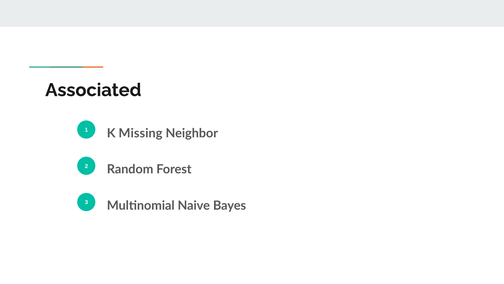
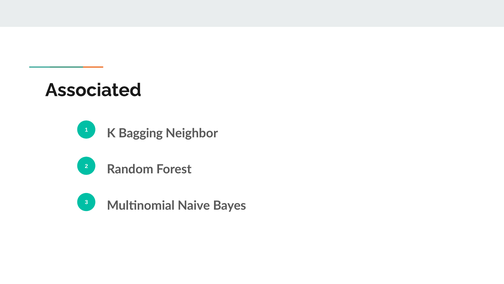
Missing: Missing -> Bagging
